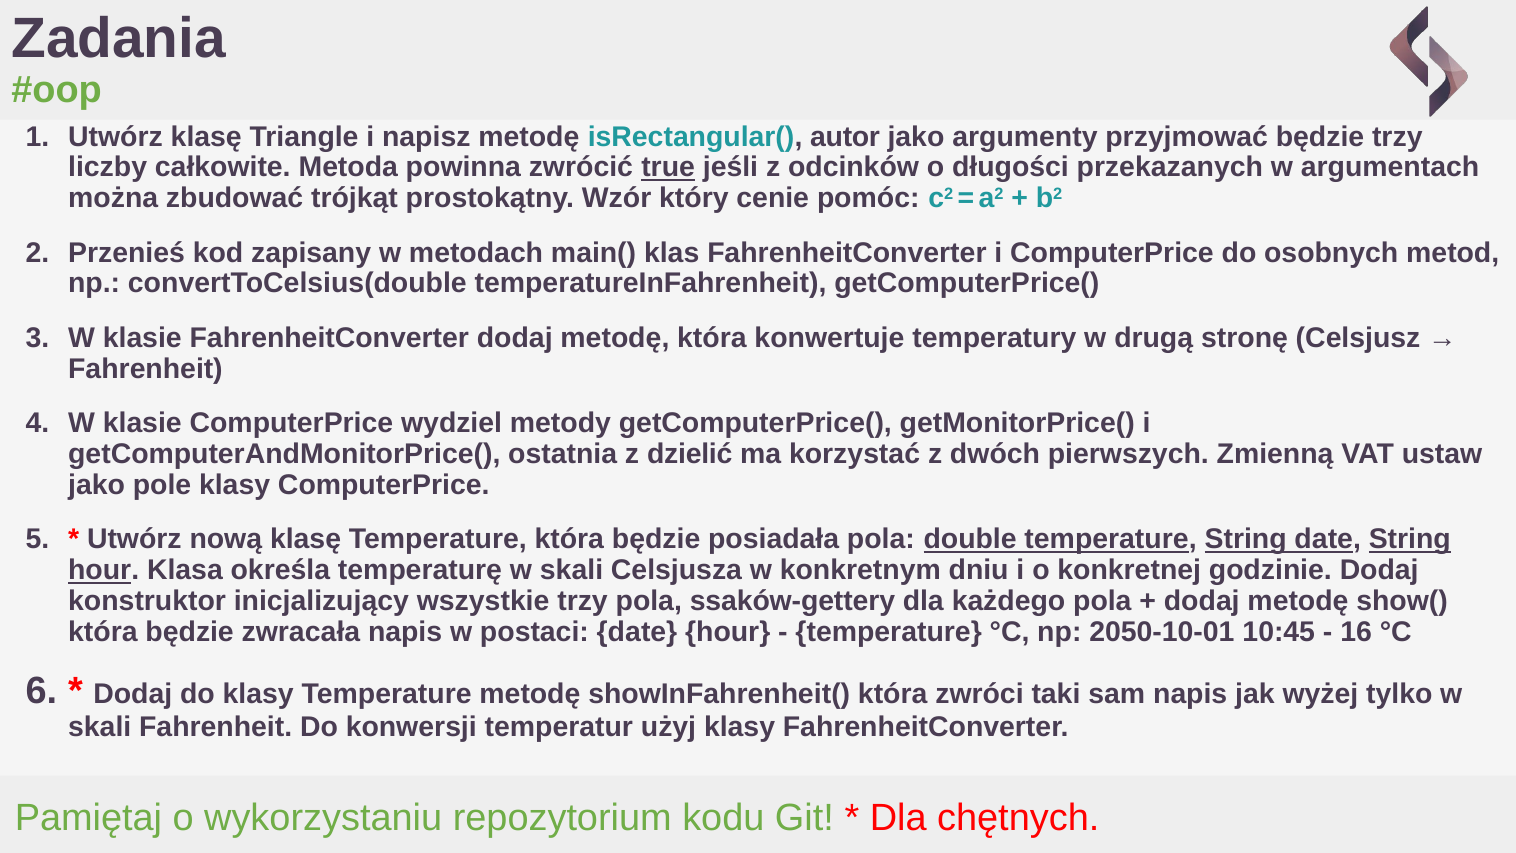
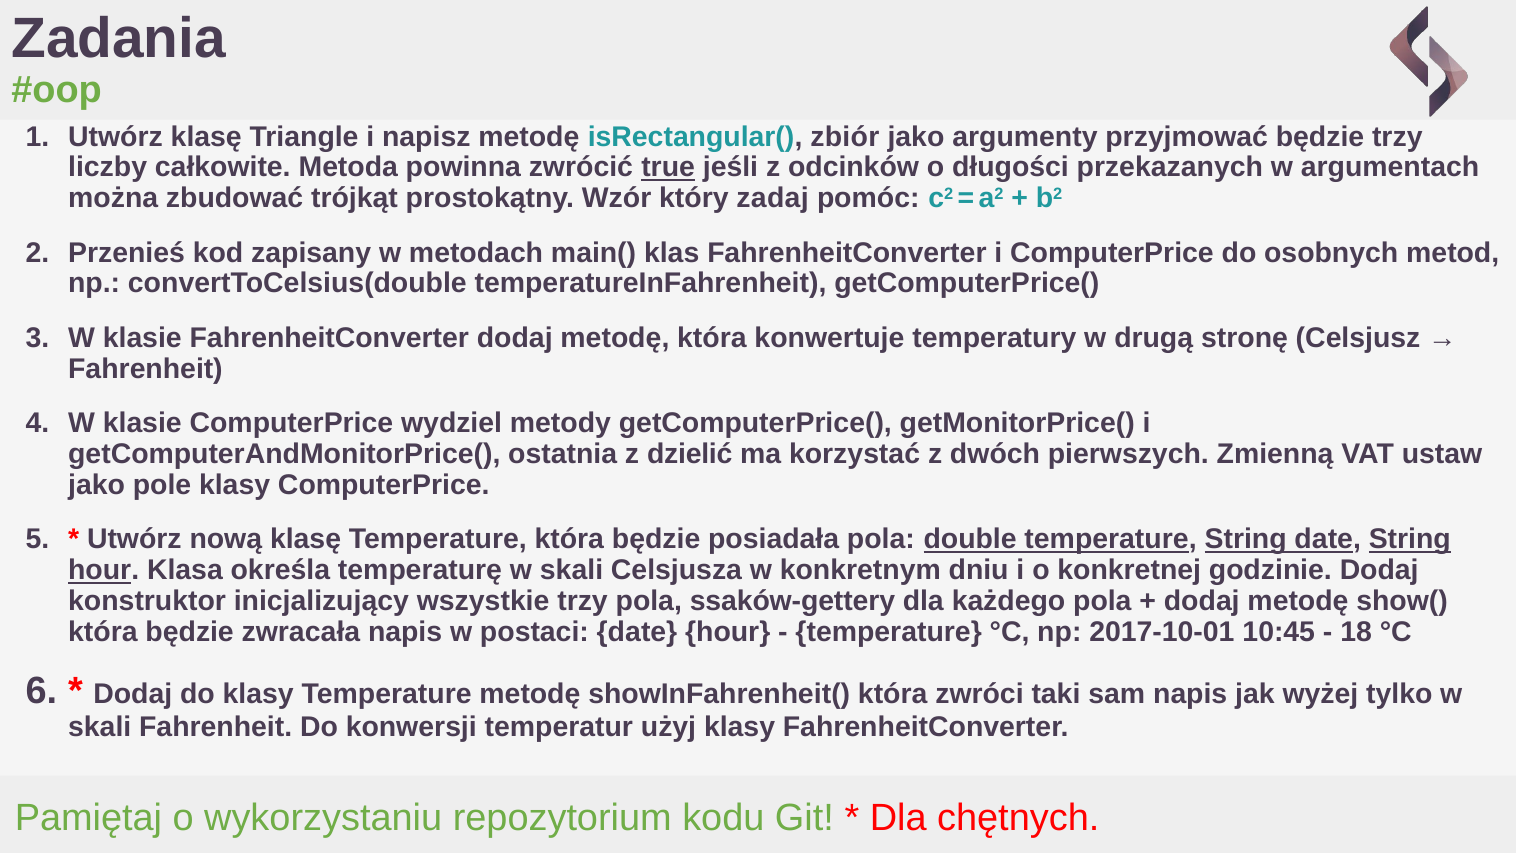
autor: autor -> zbiór
cenie: cenie -> zadaj
2050-10-01: 2050-10-01 -> 2017-10-01
16: 16 -> 18
